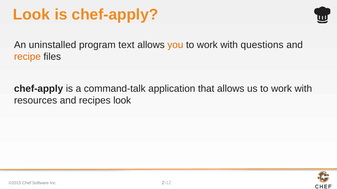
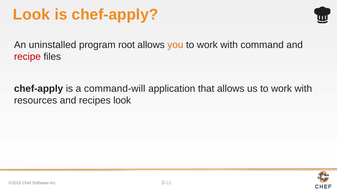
text: text -> root
questions: questions -> command
recipe colour: orange -> red
command-talk: command-talk -> command-will
